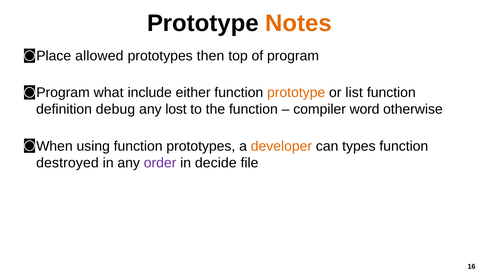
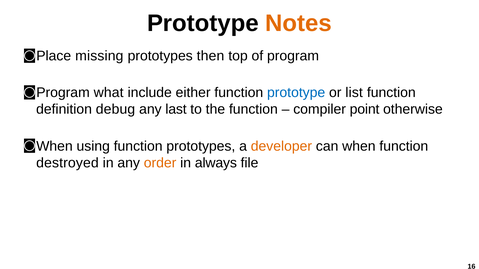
allowed: allowed -> missing
prototype at (296, 93) colour: orange -> blue
lost: lost -> last
word: word -> point
types: types -> when
order colour: purple -> orange
decide: decide -> always
